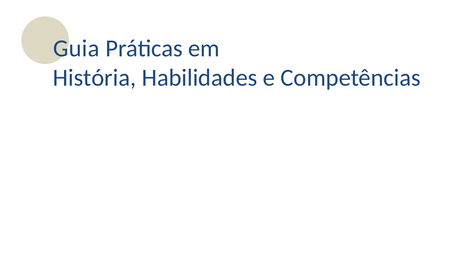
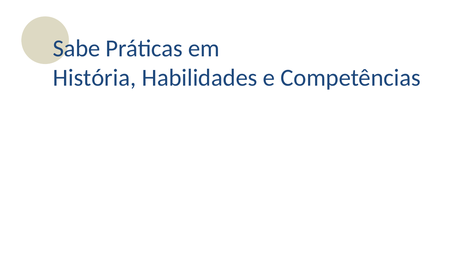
Guia: Guia -> Sabe
